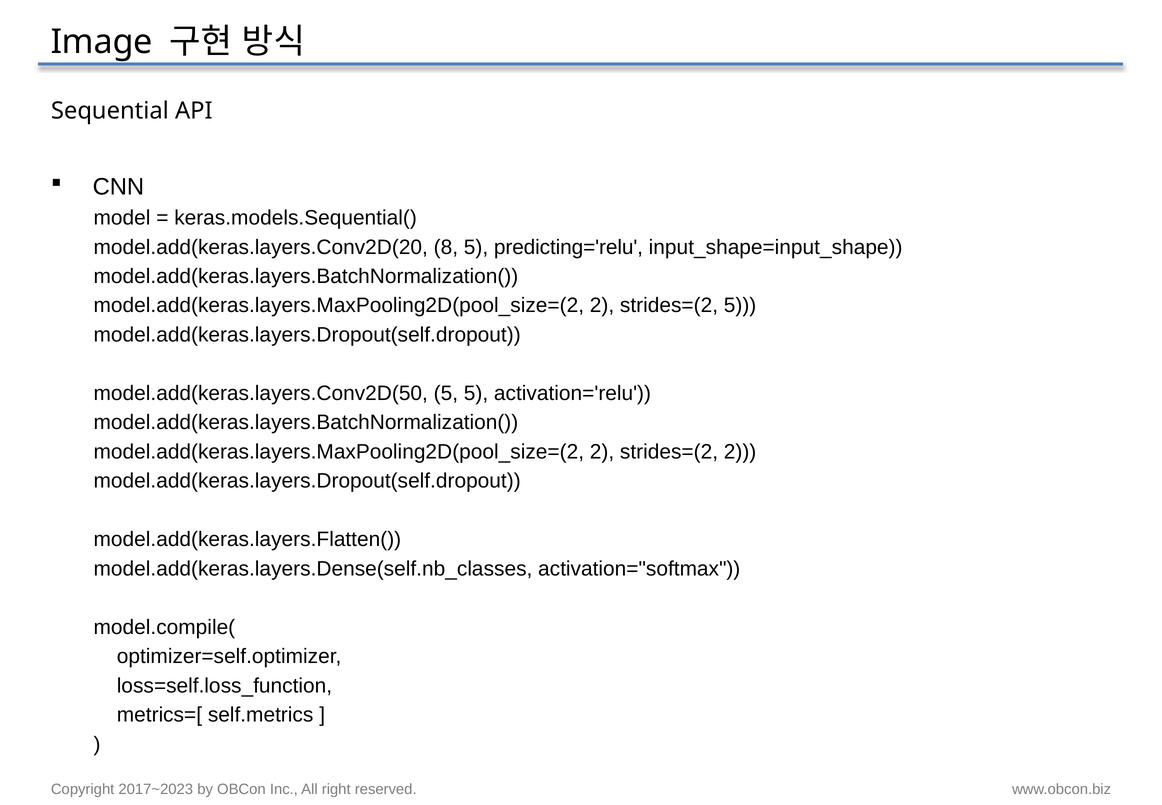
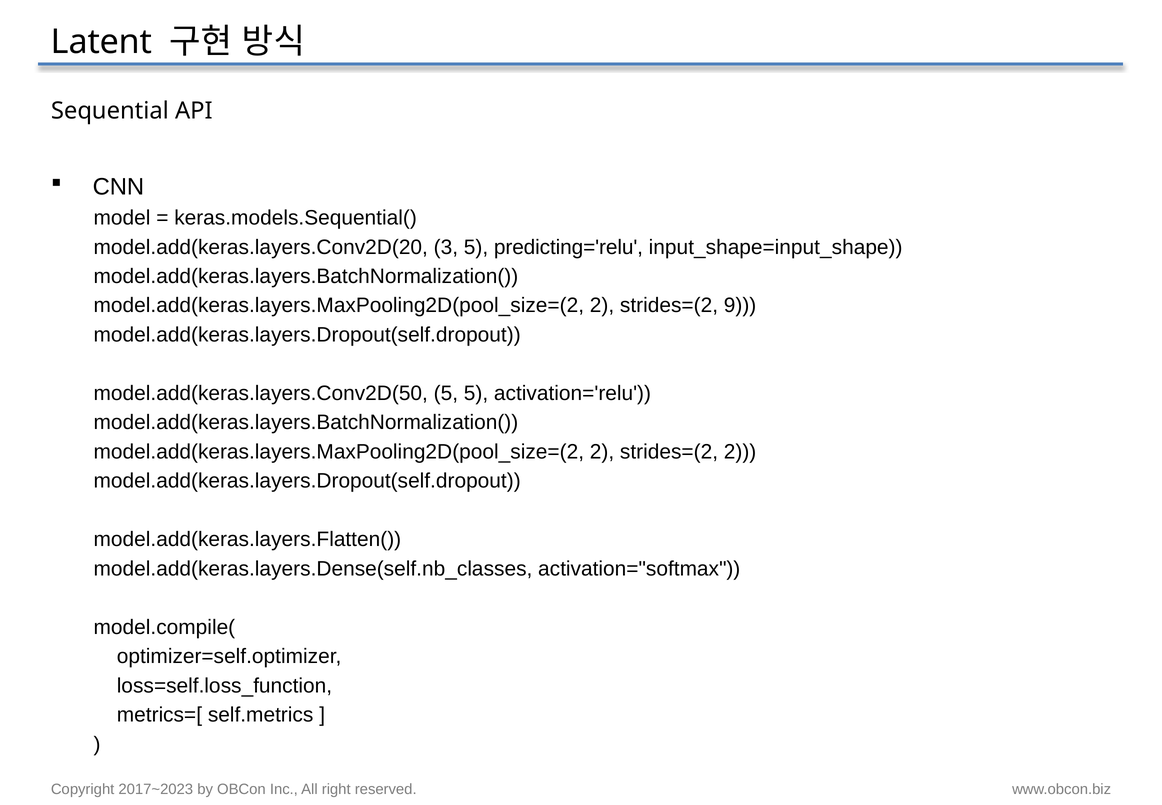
Image: Image -> Latent
8: 8 -> 3
strides=(2 5: 5 -> 9
